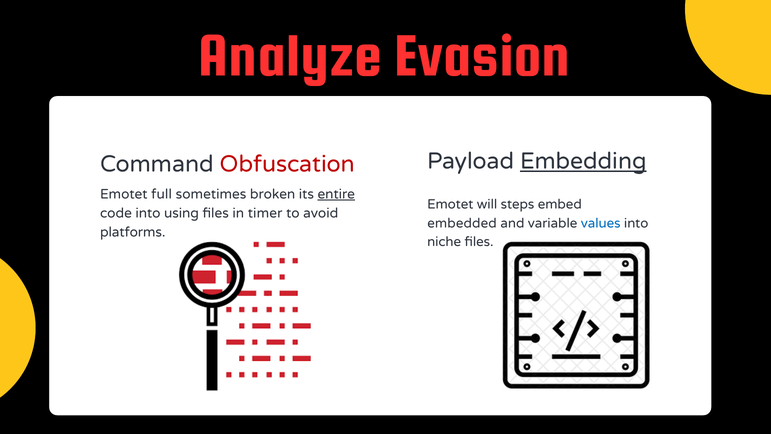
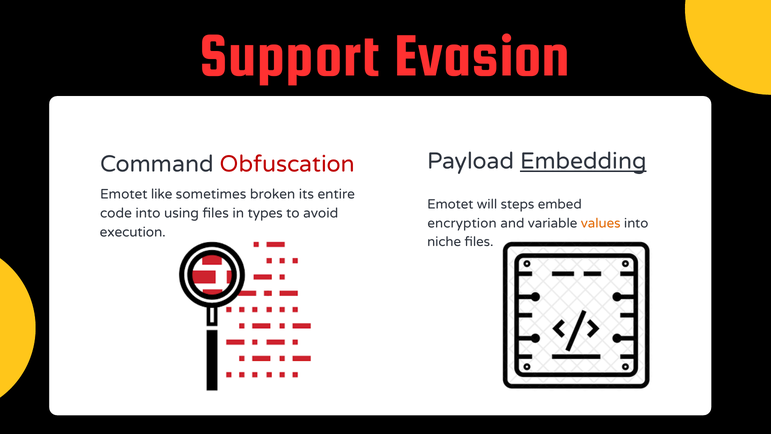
Analyze: Analyze -> Support
full: full -> like
entire underline: present -> none
timer: timer -> types
embedded: embedded -> encryption
values colour: blue -> orange
platforms: platforms -> execution
